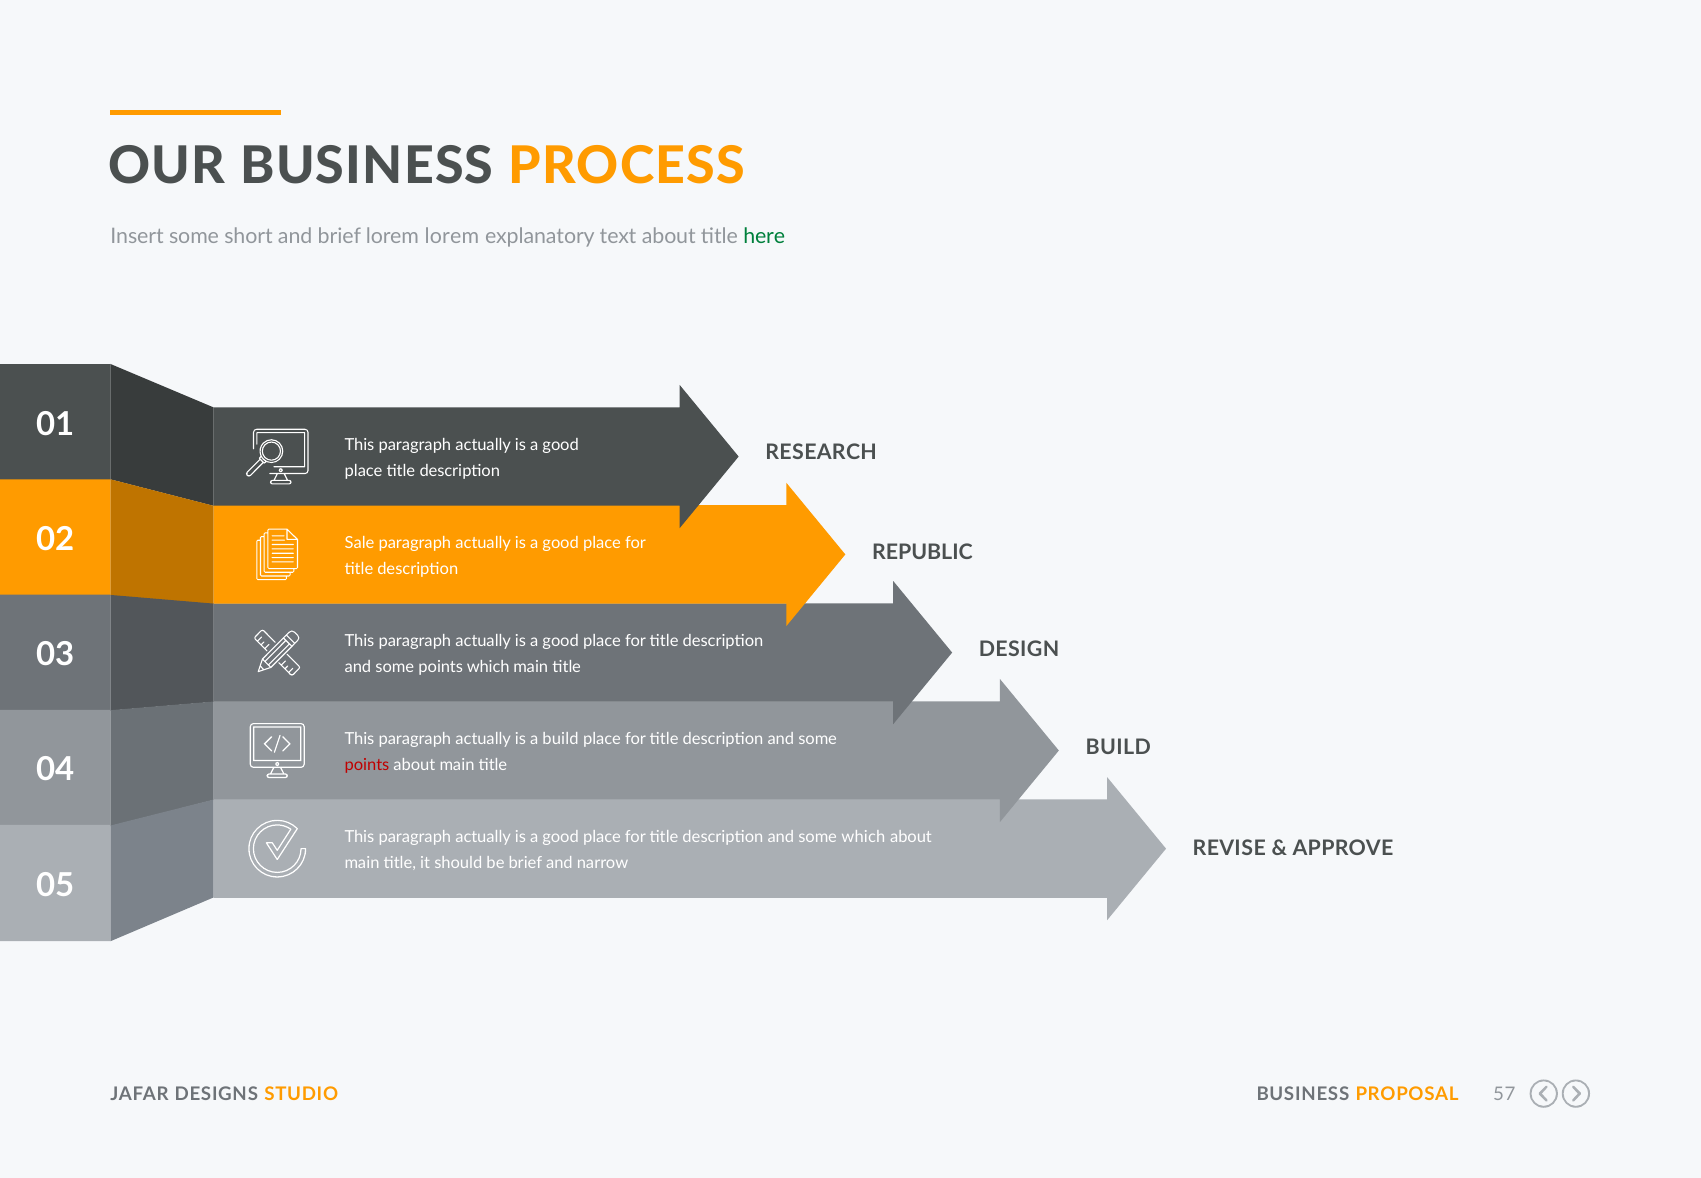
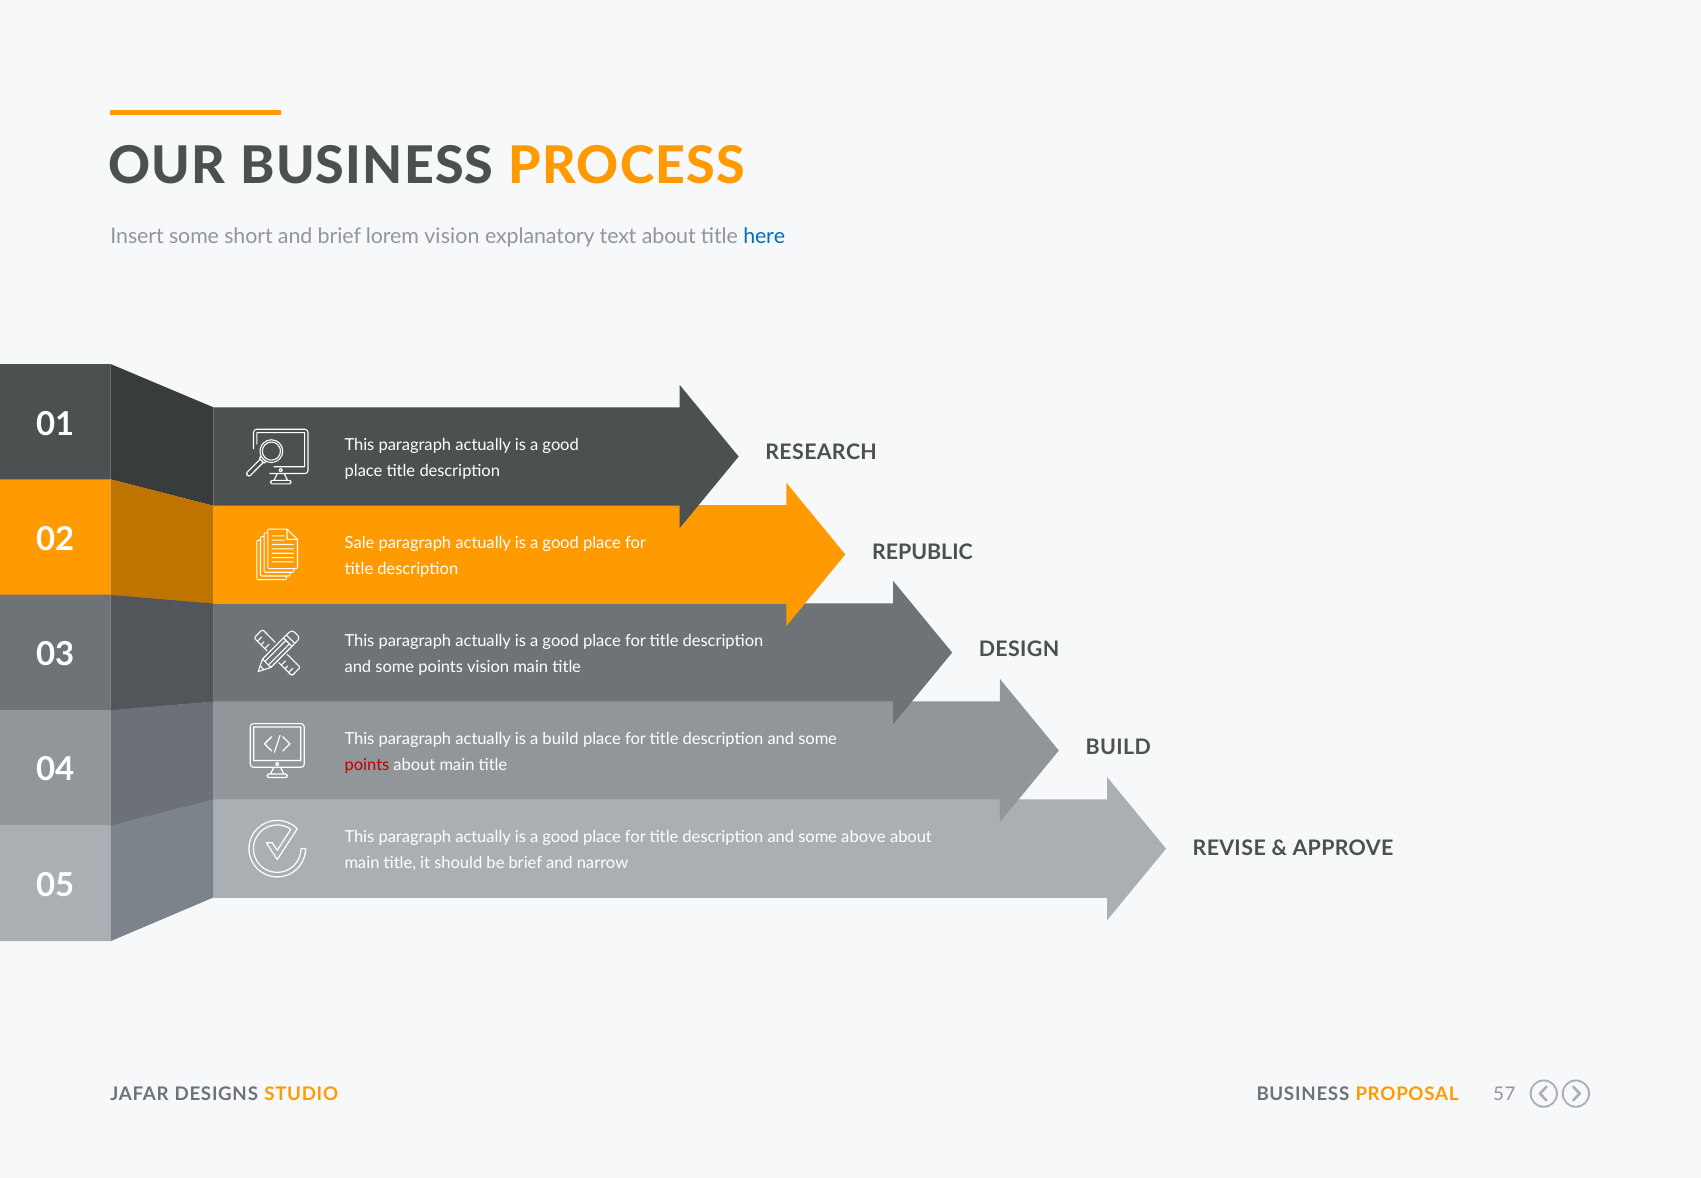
lorem lorem: lorem -> vision
here colour: green -> blue
points which: which -> vision
some which: which -> above
